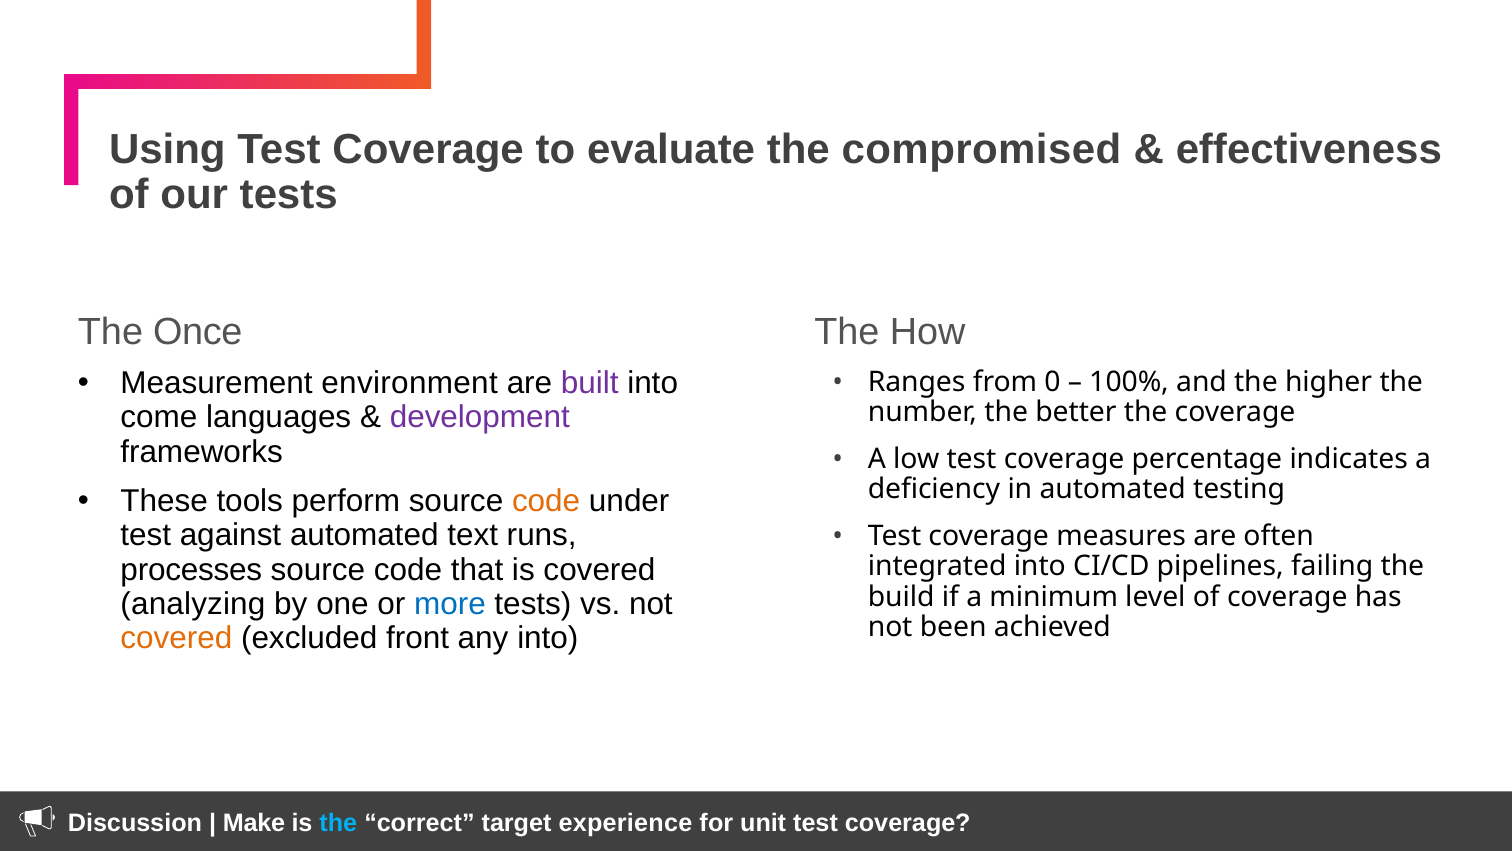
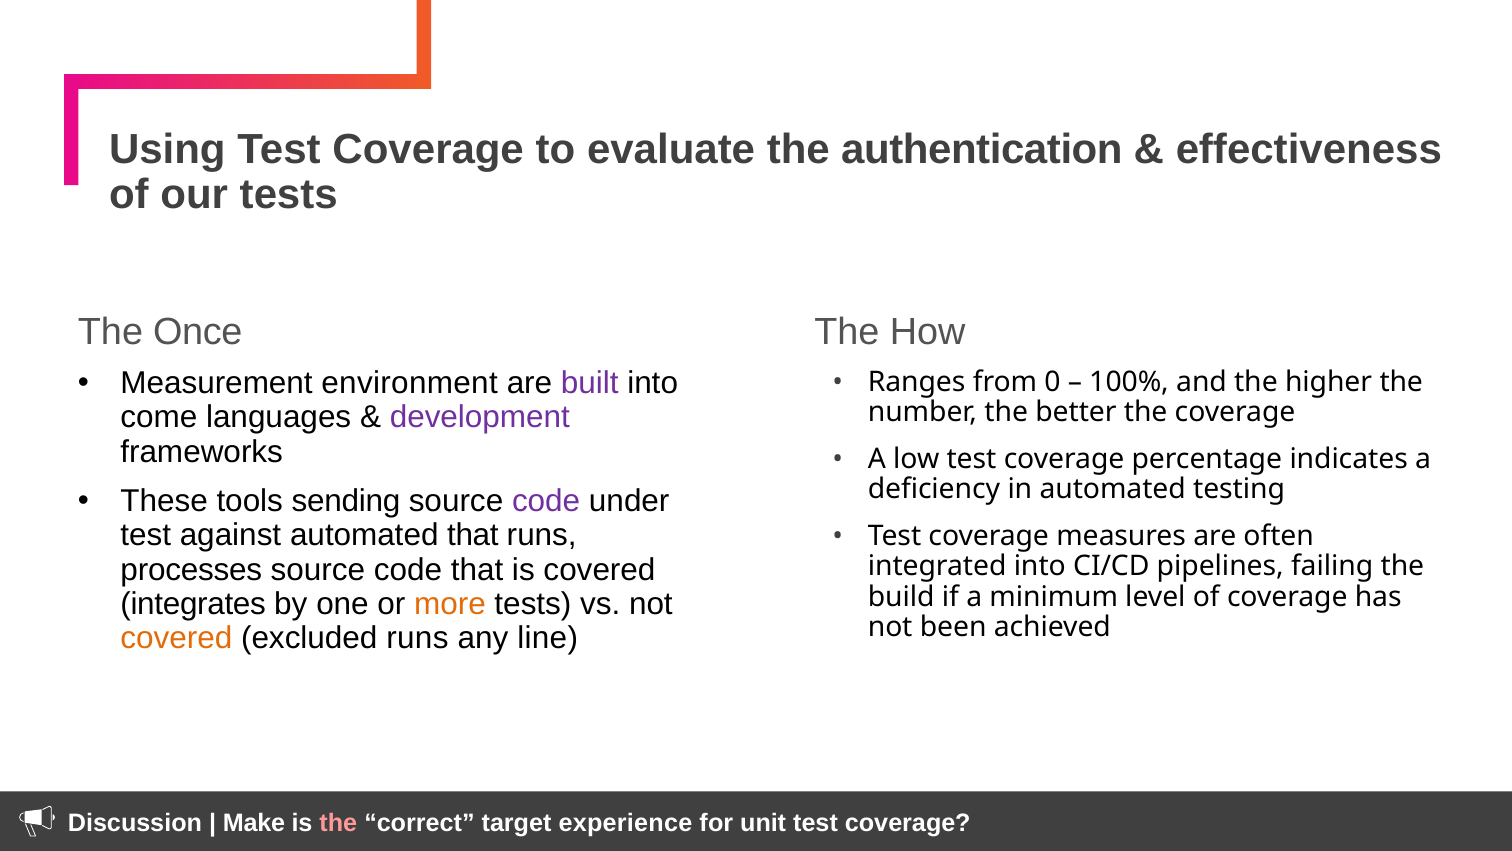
compromised: compromised -> authentication
perform: perform -> sending
code at (546, 501) colour: orange -> purple
automated text: text -> that
analyzing: analyzing -> integrates
more colour: blue -> orange
excluded front: front -> runs
any into: into -> line
the at (338, 823) colour: light blue -> pink
